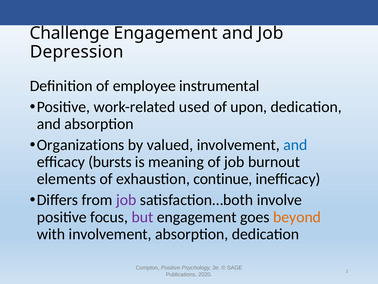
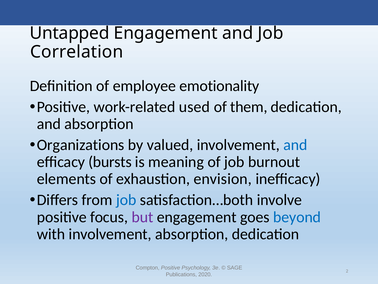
Challenge: Challenge -> Untapped
Depression: Depression -> Correlation
instrumental: instrumental -> emotionality
upon: upon -> them
continue: continue -> envision
job at (126, 200) colour: purple -> blue
beyond colour: orange -> blue
